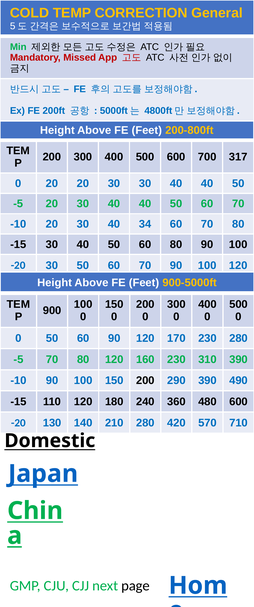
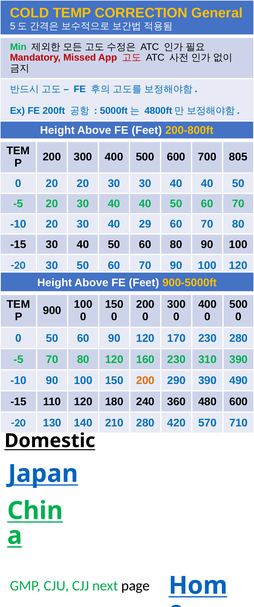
317: 317 -> 805
34: 34 -> 29
200 at (145, 381) colour: black -> orange
